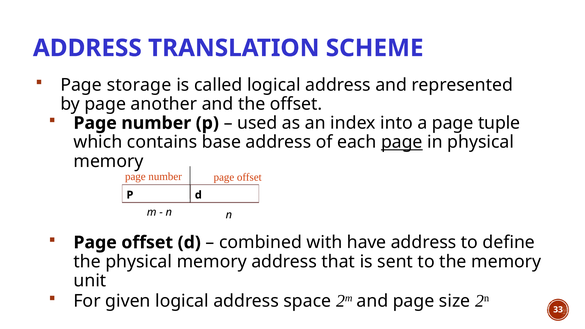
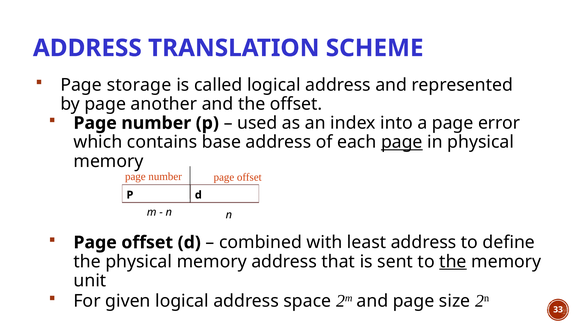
tuple: tuple -> error
have: have -> least
the at (453, 262) underline: none -> present
